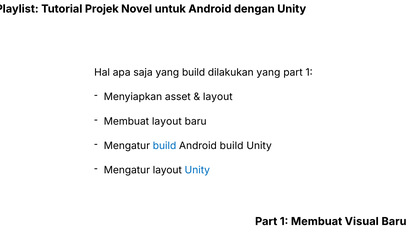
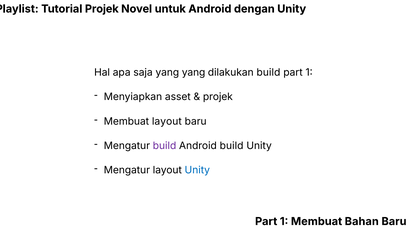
yang build: build -> yang
dilakukan yang: yang -> build
layout at (218, 97): layout -> projek
build at (165, 146) colour: blue -> purple
Visual: Visual -> Bahan
